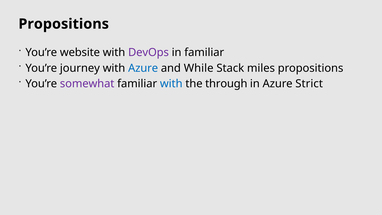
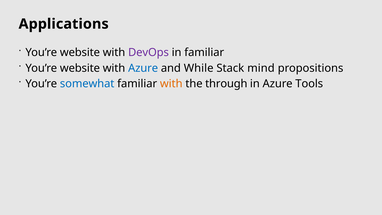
Propositions at (64, 24): Propositions -> Applications
journey at (80, 68): journey -> website
miles: miles -> mind
somewhat colour: purple -> blue
with at (171, 84) colour: blue -> orange
Strict: Strict -> Tools
